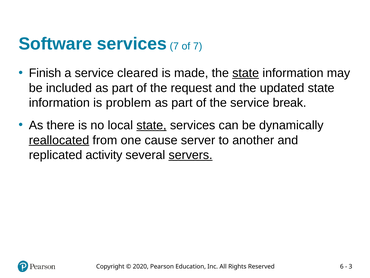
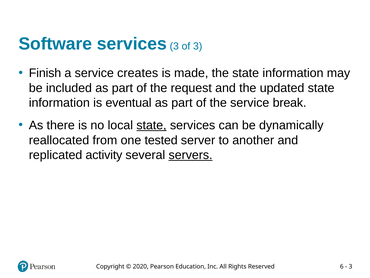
services 7: 7 -> 3
of 7: 7 -> 3
cleared: cleared -> creates
state at (246, 73) underline: present -> none
problem: problem -> eventual
reallocated underline: present -> none
cause: cause -> tested
